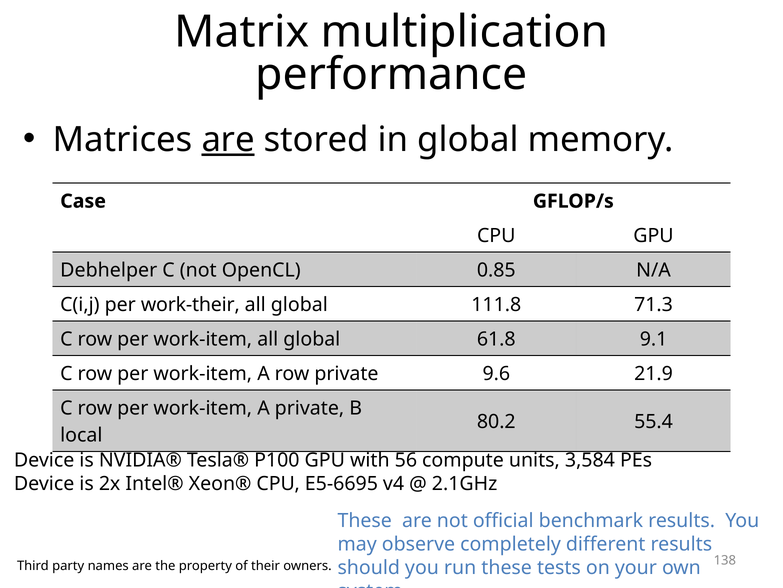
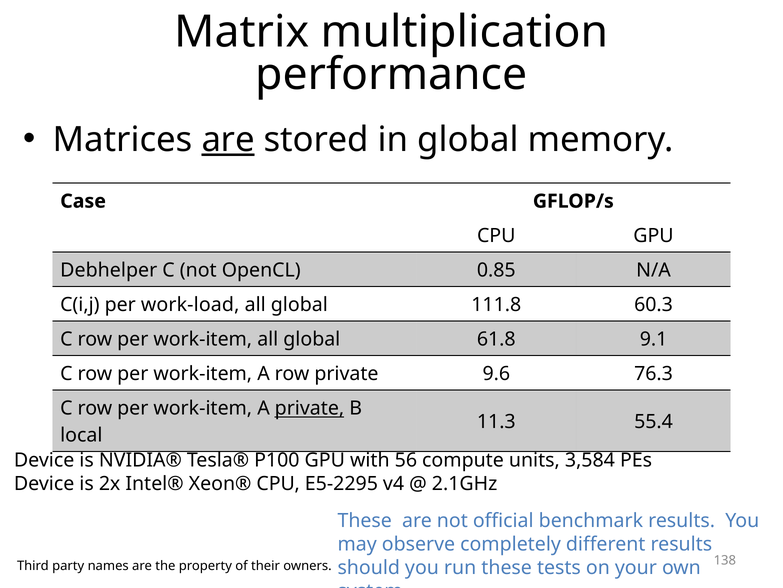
work-their: work-their -> work-load
71.3: 71.3 -> 60.3
21.9: 21.9 -> 76.3
private at (309, 408) underline: none -> present
80.2: 80.2 -> 11.3
E5-6695: E5-6695 -> E5-2295
